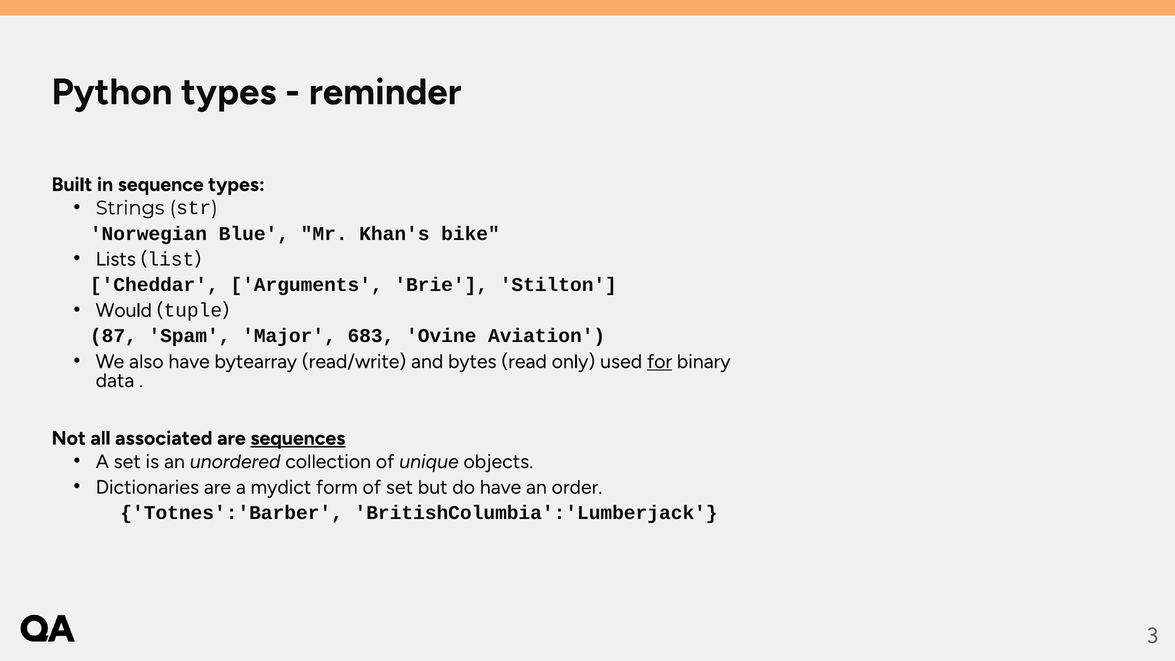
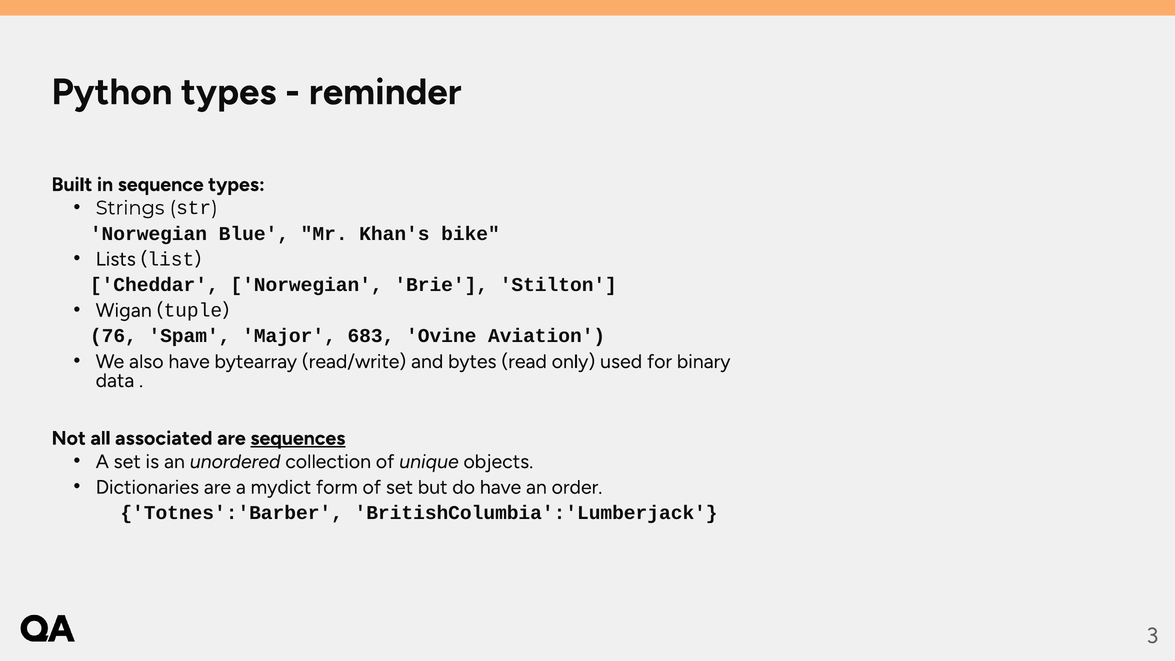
Cheddar Arguments: Arguments -> Norwegian
Would: Would -> Wigan
87: 87 -> 76
for underline: present -> none
